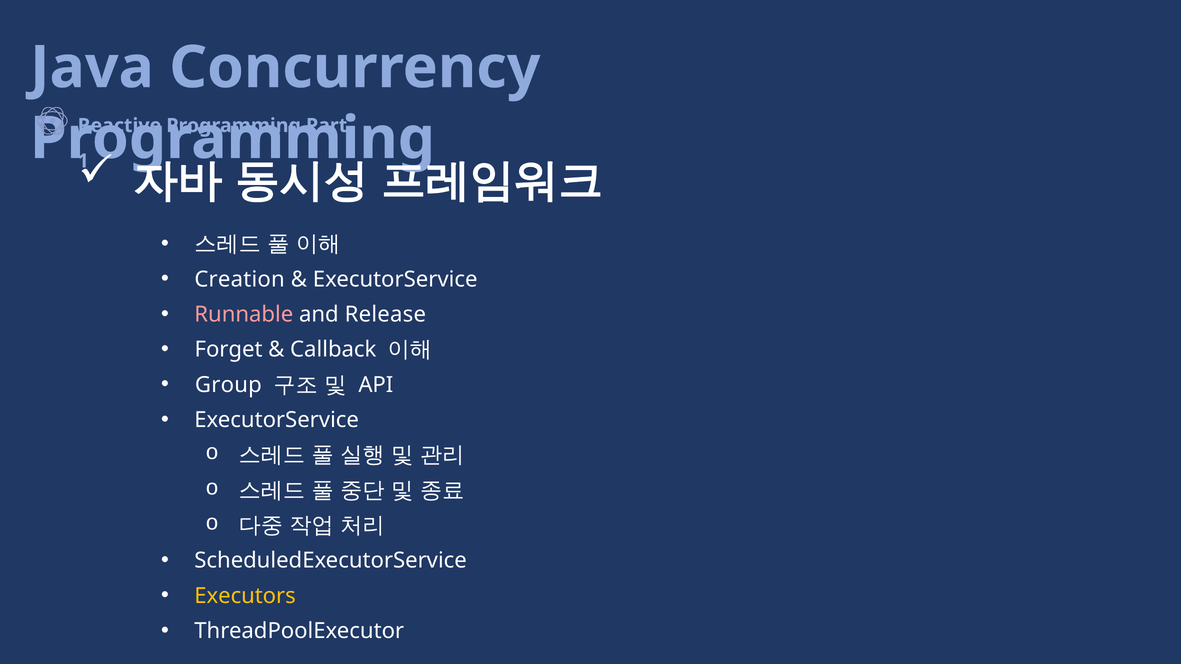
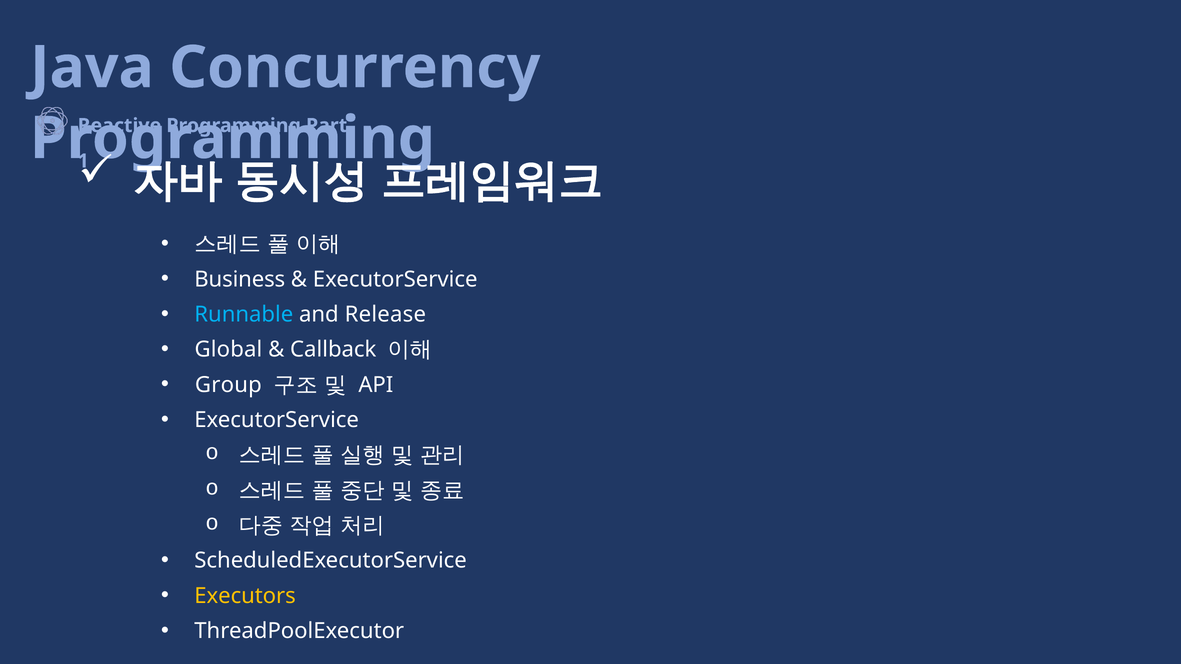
Creation: Creation -> Business
Runnable colour: pink -> light blue
Forget: Forget -> Global
